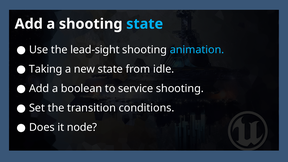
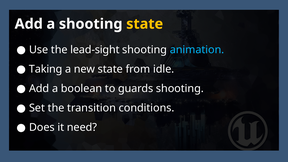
state at (145, 24) colour: light blue -> yellow
service: service -> guards
node: node -> need
